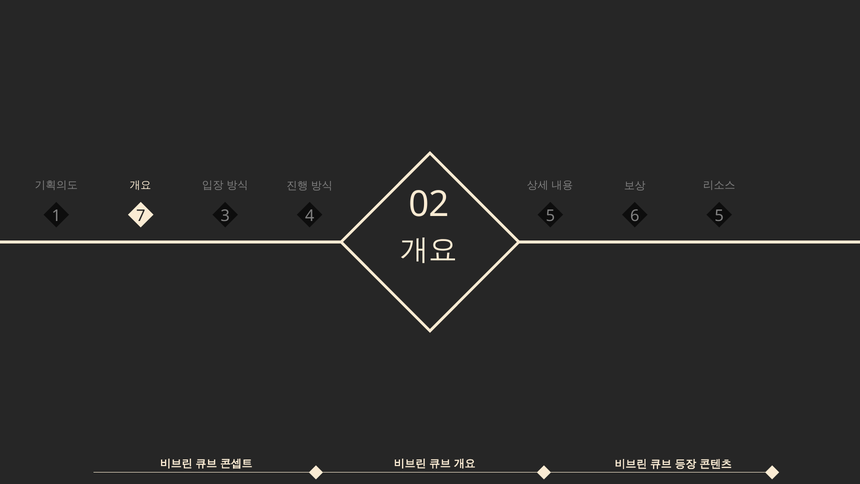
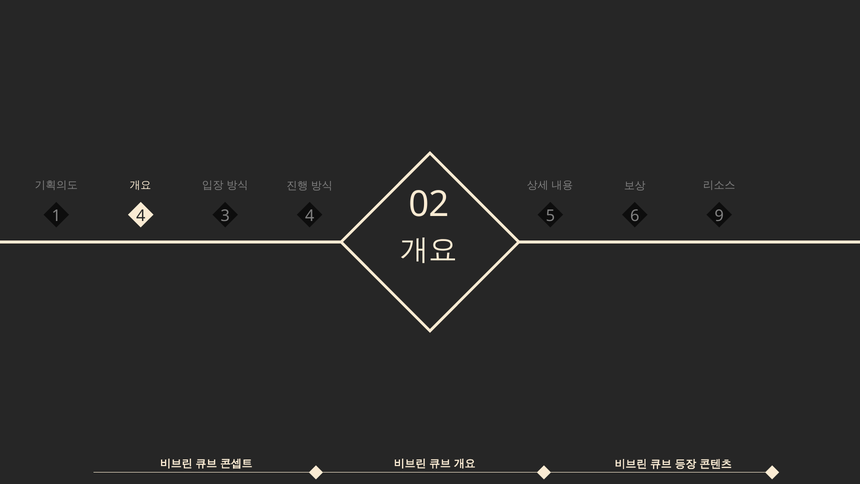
1 7: 7 -> 4
4 5: 5 -> 9
